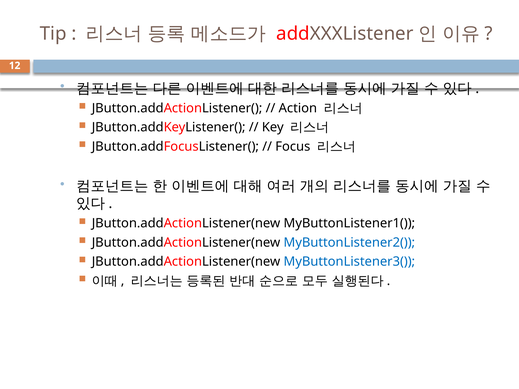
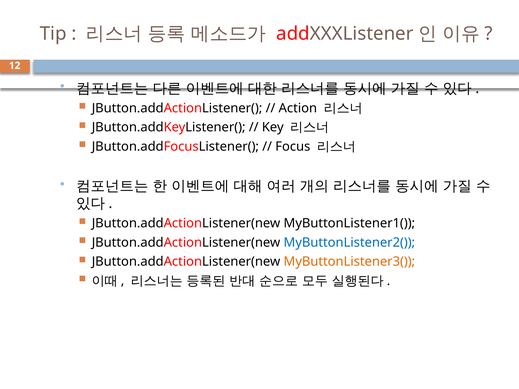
MyButtonListener3( colour: blue -> orange
